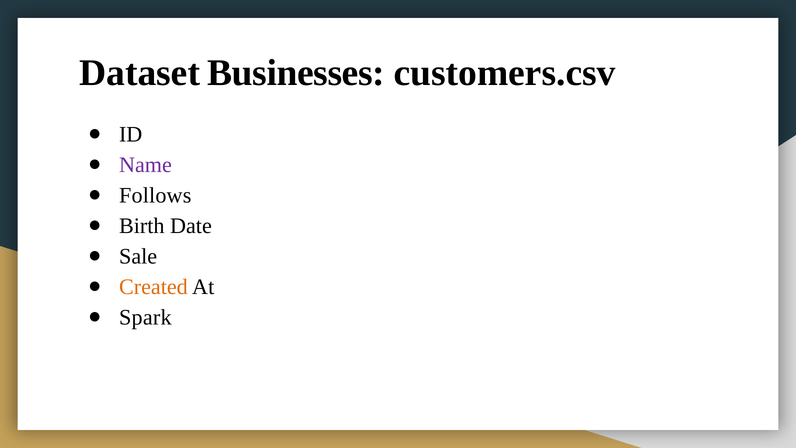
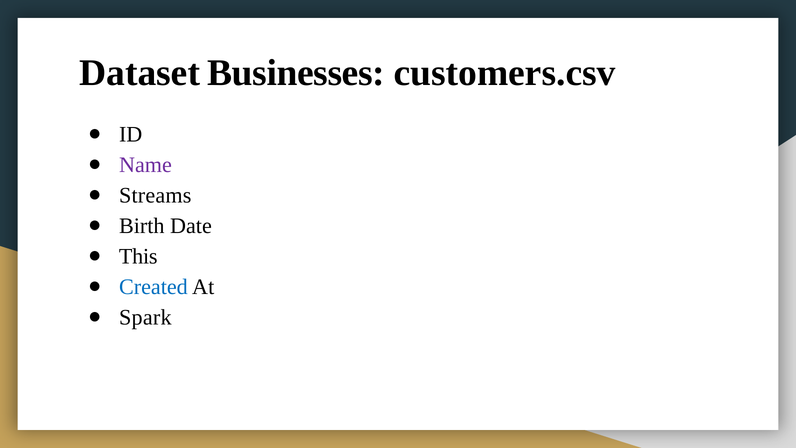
Follows: Follows -> Streams
Sale: Sale -> This
Created colour: orange -> blue
